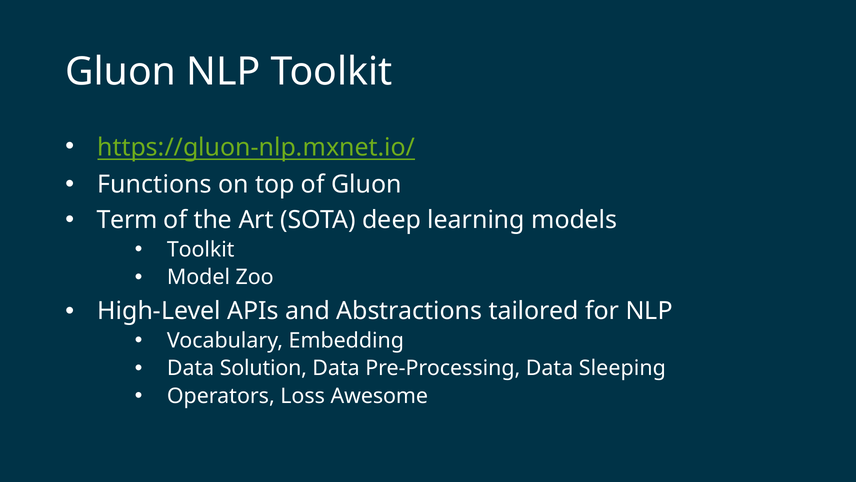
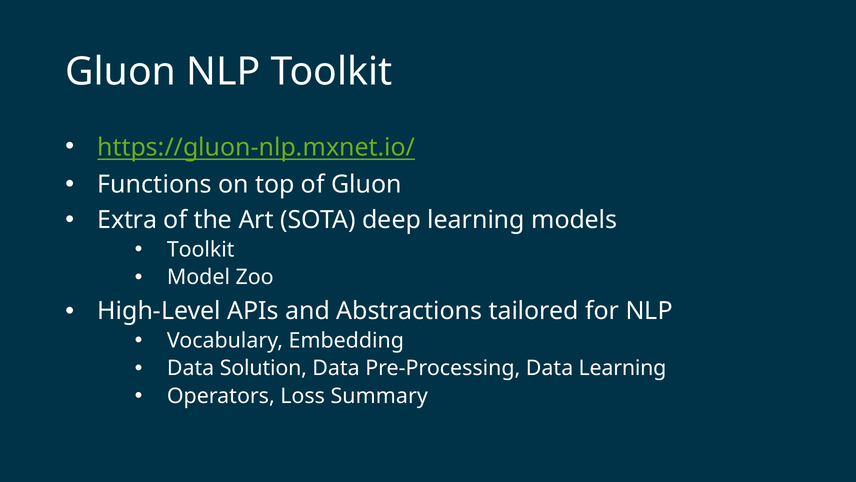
Term: Term -> Extra
Data Sleeping: Sleeping -> Learning
Awesome: Awesome -> Summary
